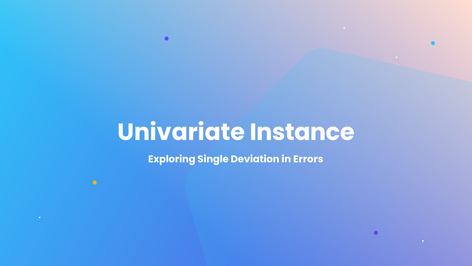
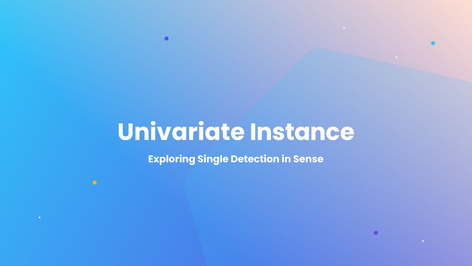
Deviation: Deviation -> Detection
Errors: Errors -> Sense
